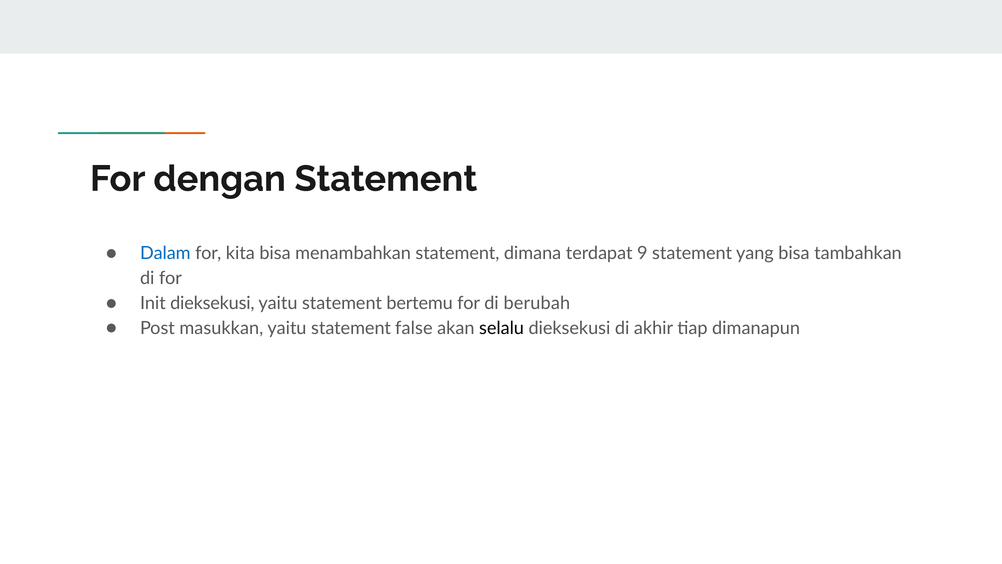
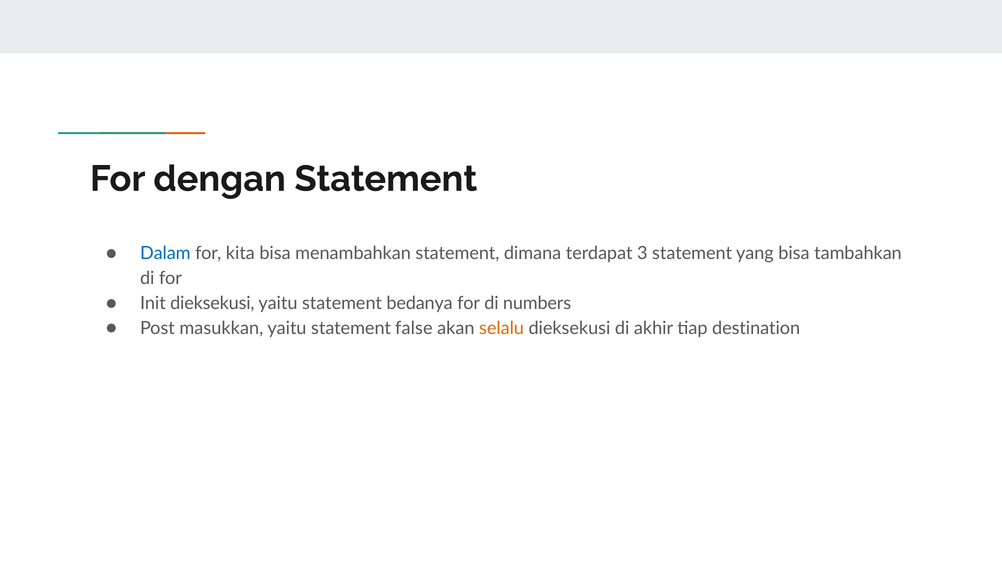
9: 9 -> 3
bertemu: bertemu -> bedanya
berubah: berubah -> numbers
selalu colour: black -> orange
dimanapun: dimanapun -> destination
